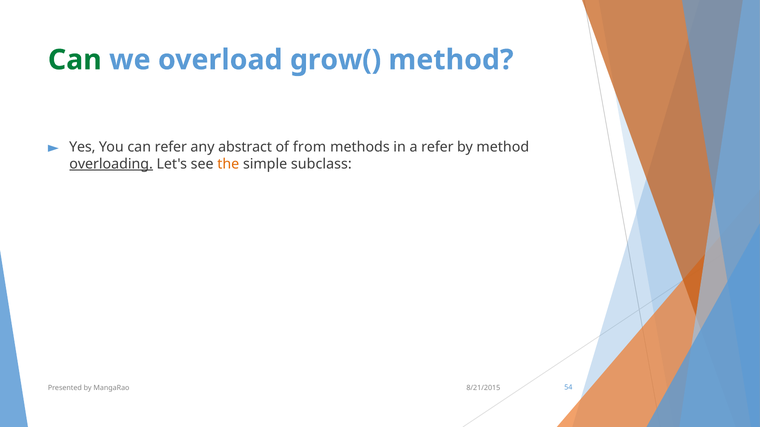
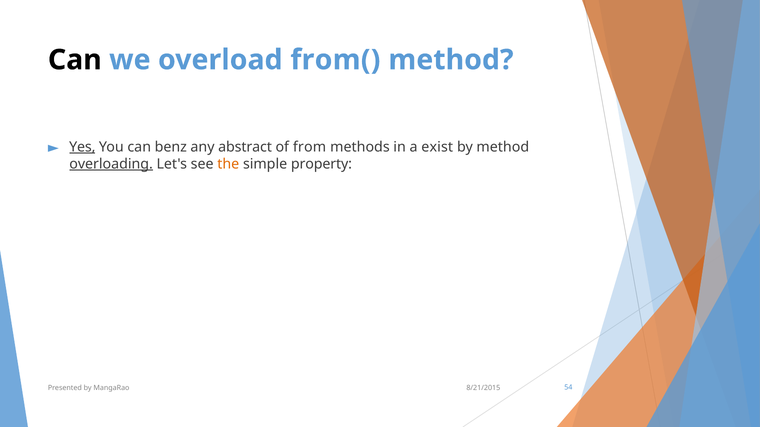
Can at (75, 60) colour: green -> black
grow(: grow( -> from(
Yes underline: none -> present
can refer: refer -> benz
a refer: refer -> exist
subclass: subclass -> property
